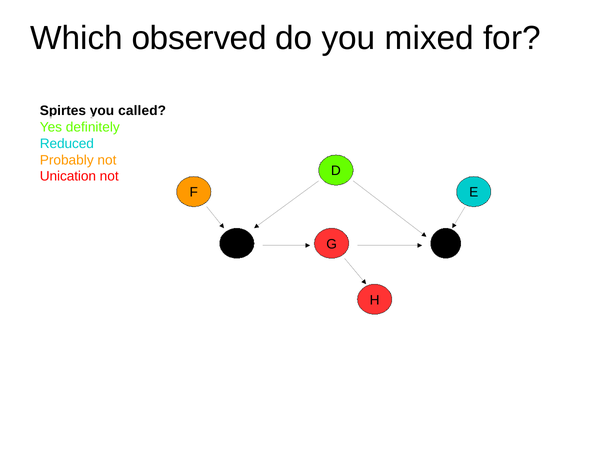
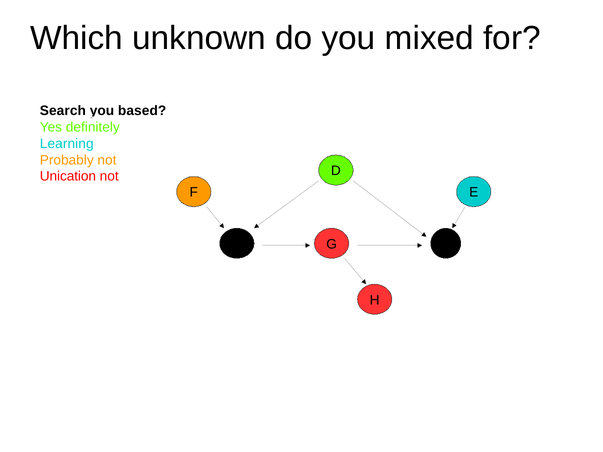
observed: observed -> unknown
Spirtes: Spirtes -> Search
called: called -> based
Reduced: Reduced -> Learning
